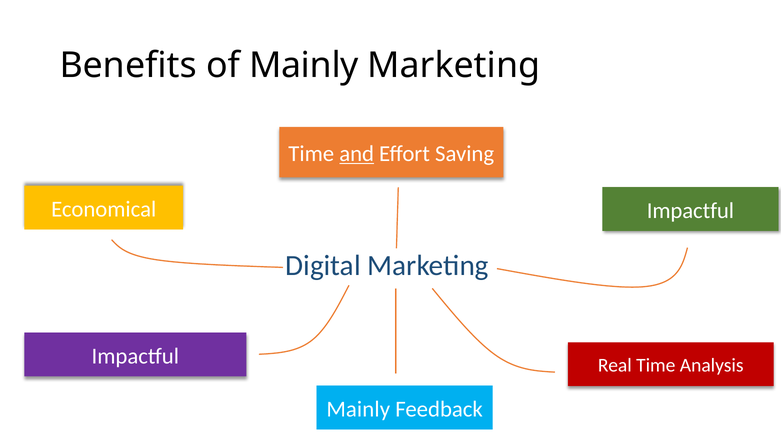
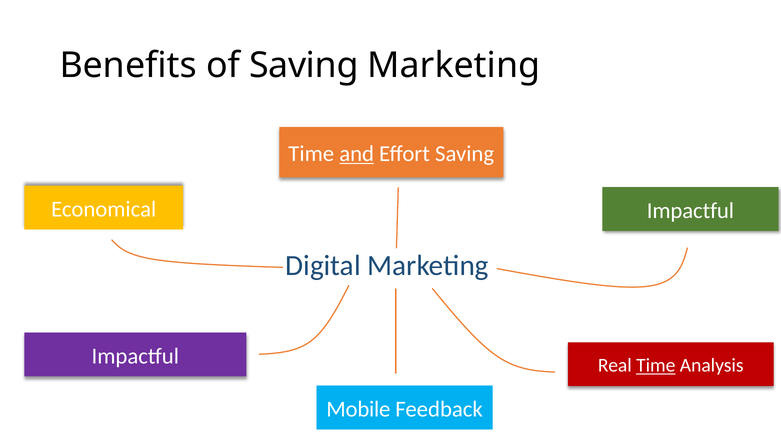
of Mainly: Mainly -> Saving
Time at (656, 366) underline: none -> present
Mainly at (358, 409): Mainly -> Mobile
